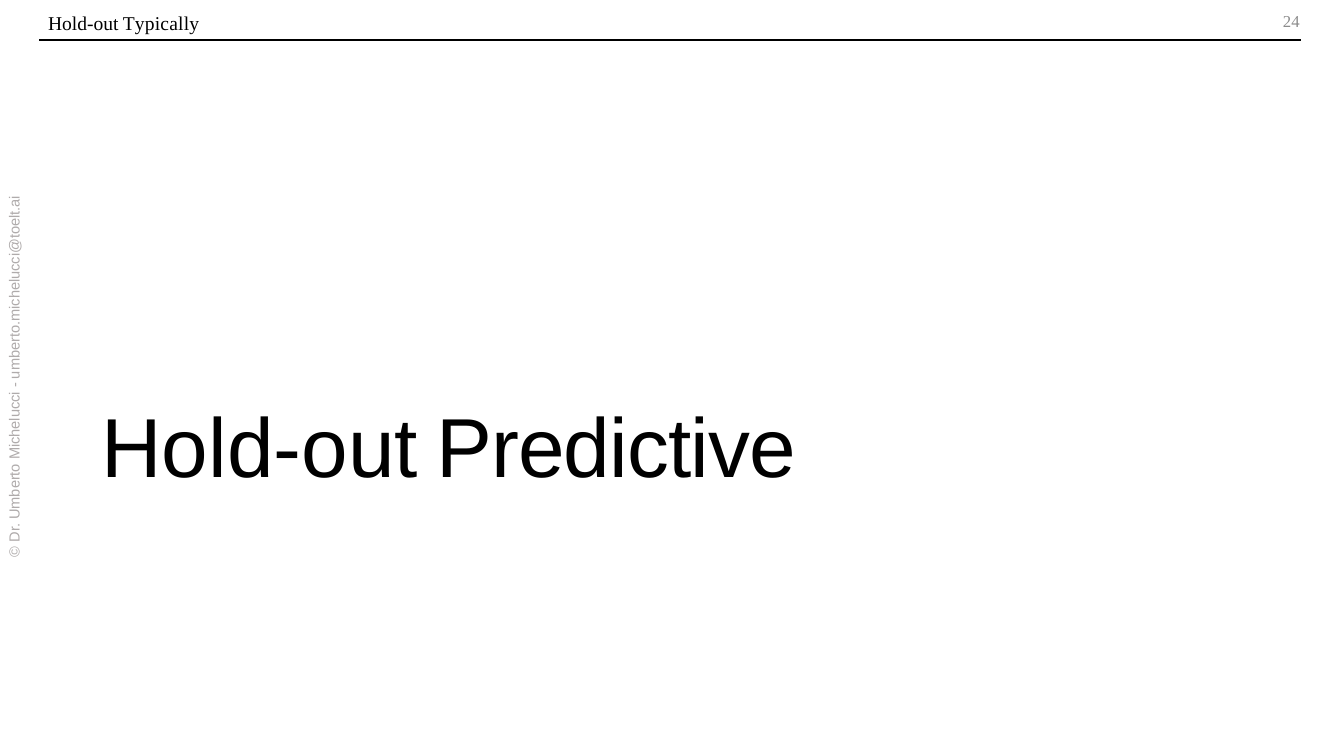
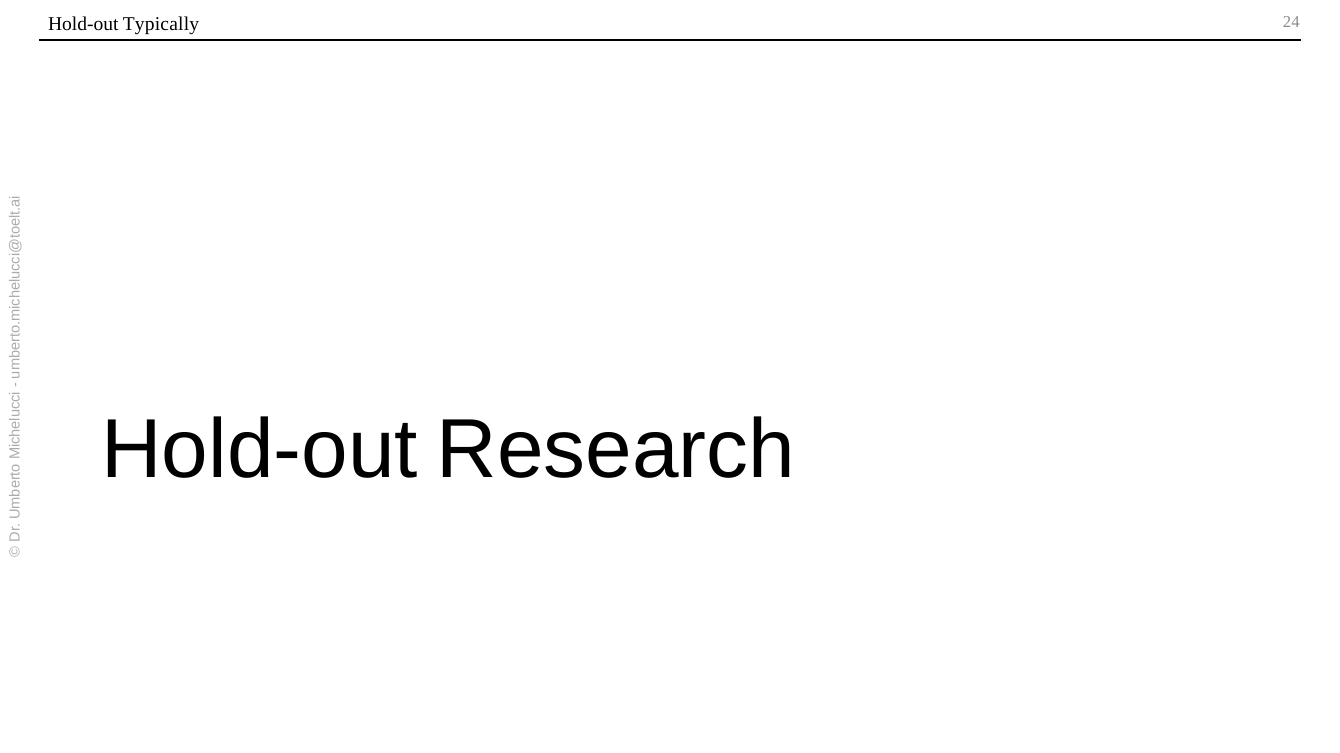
Predictive: Predictive -> Research
